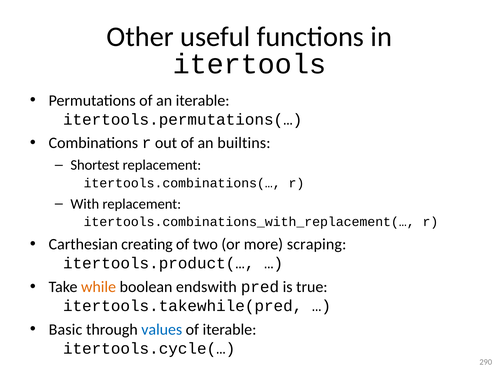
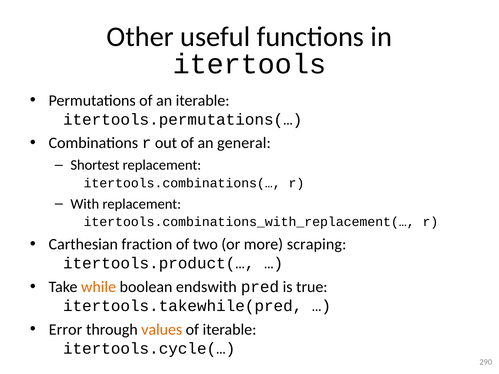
builtins: builtins -> general
creating: creating -> fraction
Basic: Basic -> Error
values colour: blue -> orange
